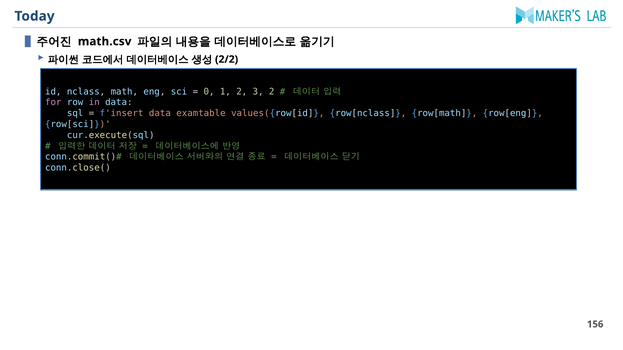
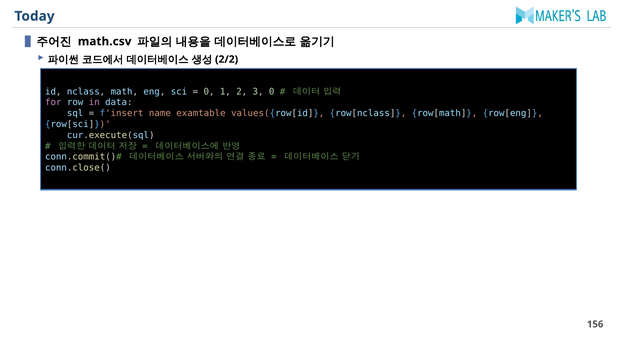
3 2: 2 -> 0
f'insert data: data -> name
